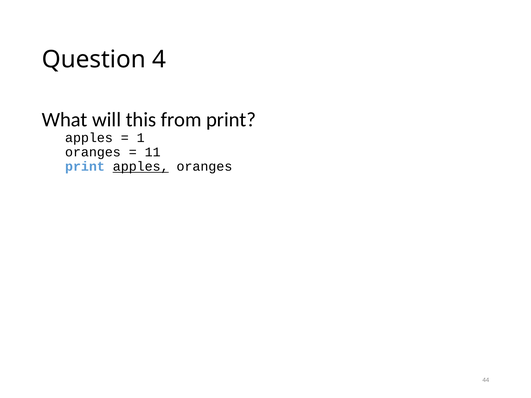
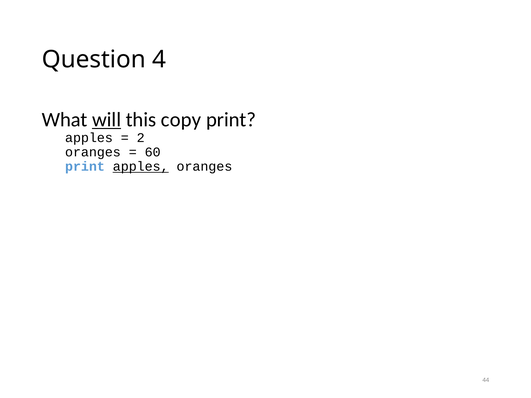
will underline: none -> present
from: from -> copy
1: 1 -> 2
11: 11 -> 60
